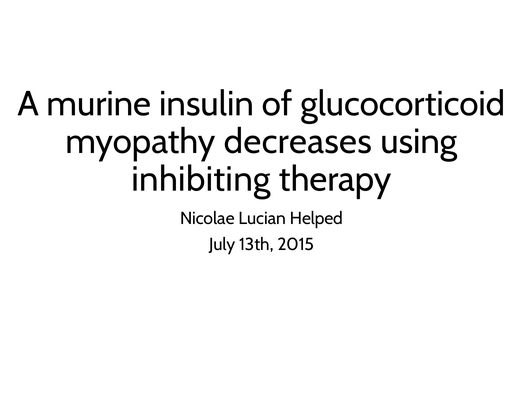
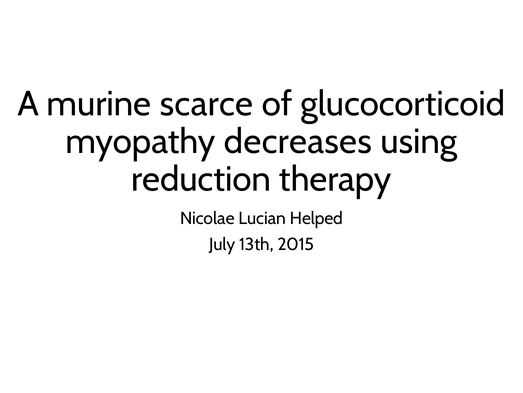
insulin: insulin -> scarce
inhibiting: inhibiting -> reduction
